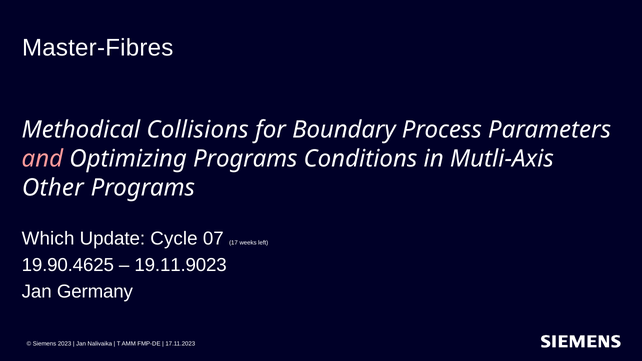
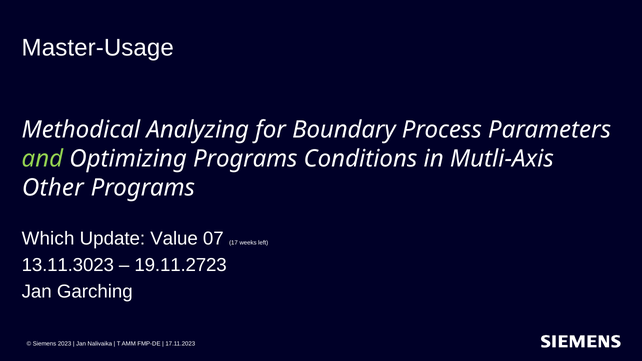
Master-Fibres: Master-Fibres -> Master-Usage
Collisions: Collisions -> Analyzing
and colour: pink -> light green
Cycle: Cycle -> Value
19.90.4625: 19.90.4625 -> 13.11.3023
19.11.9023: 19.11.9023 -> 19.11.2723
Germany: Germany -> Garching
